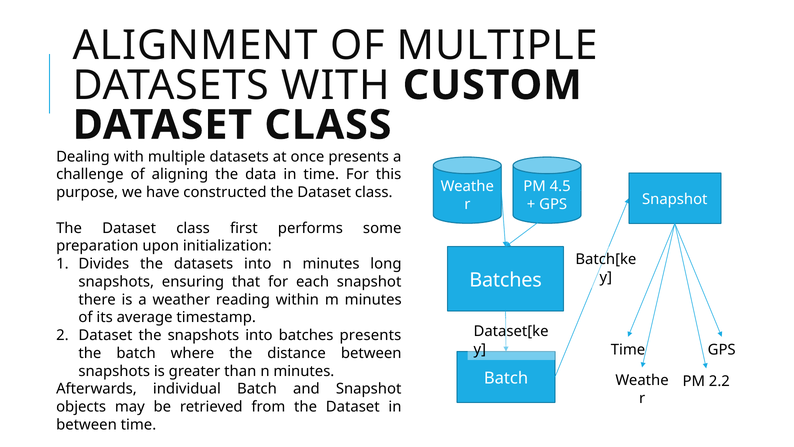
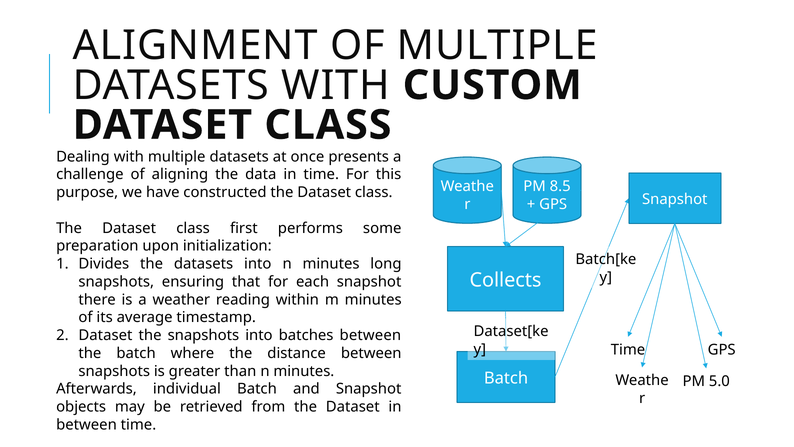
4.5: 4.5 -> 8.5
Batches at (506, 280): Batches -> Collects
batches presents: presents -> between
2.2: 2.2 -> 5.0
